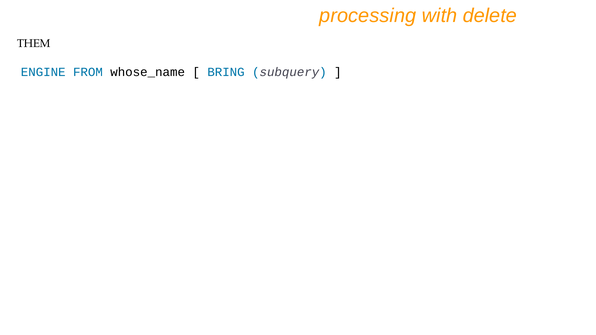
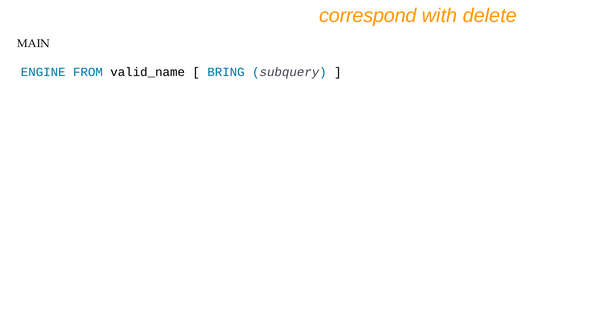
processing: processing -> correspond
THEM: THEM -> MAIN
whose_name: whose_name -> valid_name
